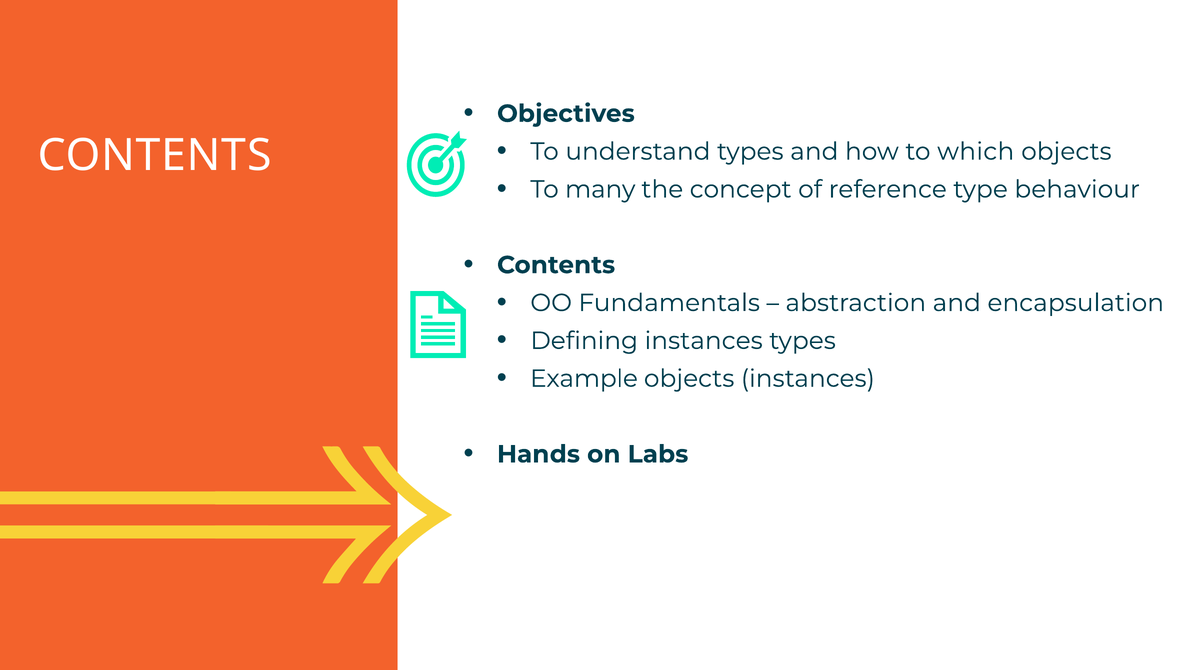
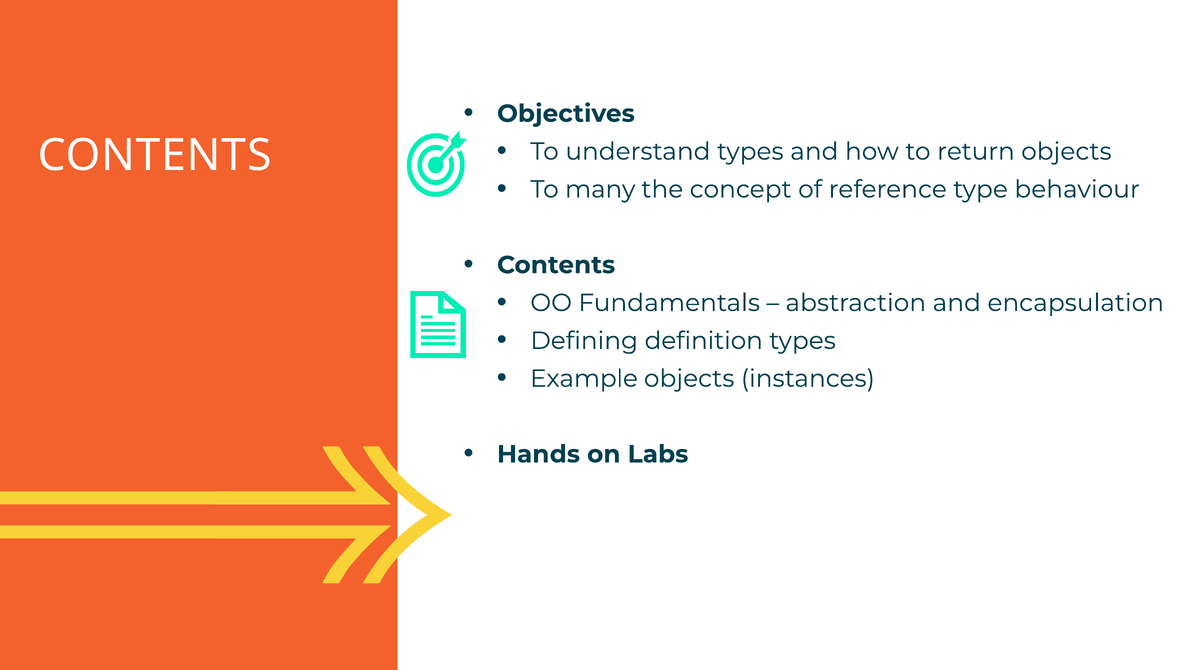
which: which -> return
Defining instances: instances -> definition
